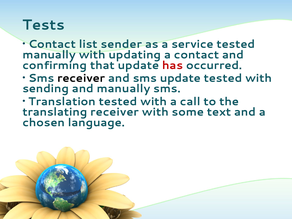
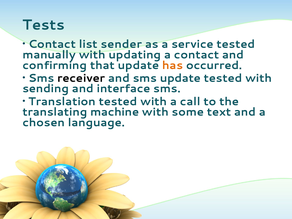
has colour: red -> orange
and manually: manually -> interface
translating receiver: receiver -> machine
